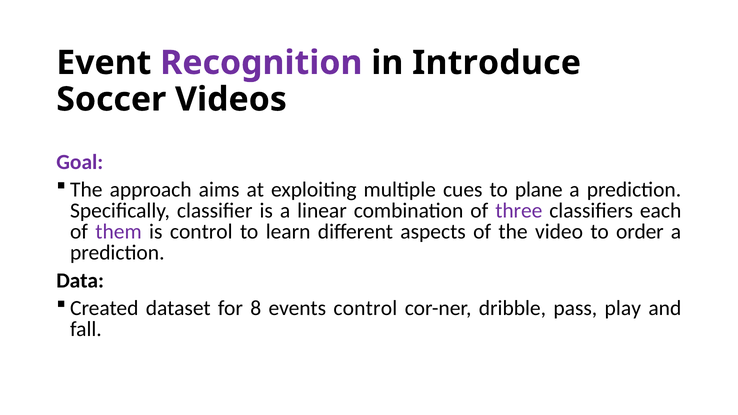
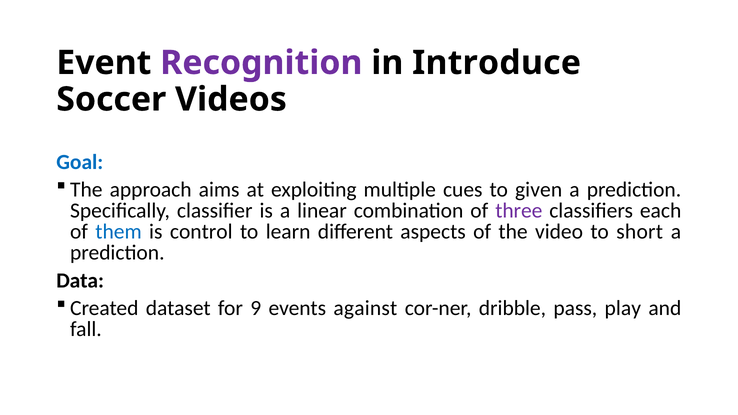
Goal colour: purple -> blue
plane: plane -> given
them colour: purple -> blue
order: order -> short
8: 8 -> 9
events control: control -> against
